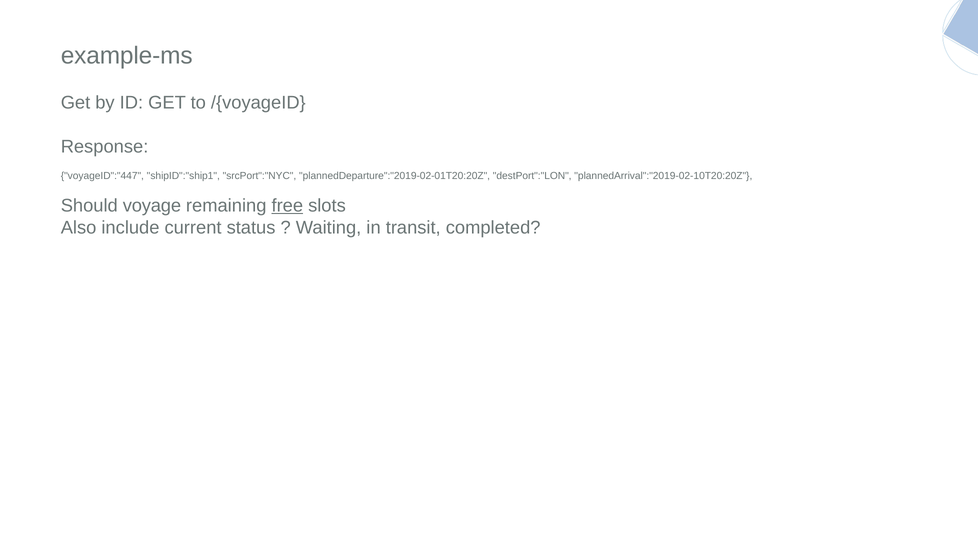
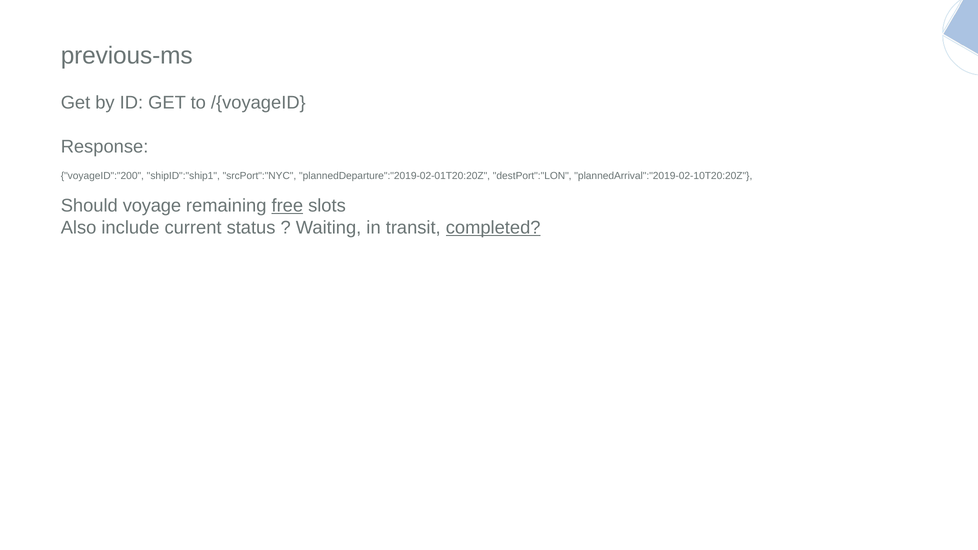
example-ms: example-ms -> previous-ms
voyageID":"447: voyageID":"447 -> voyageID":"200
completed underline: none -> present
